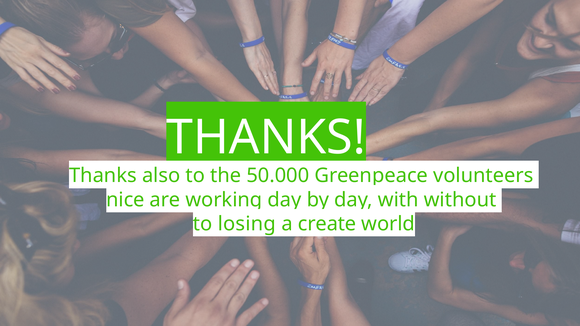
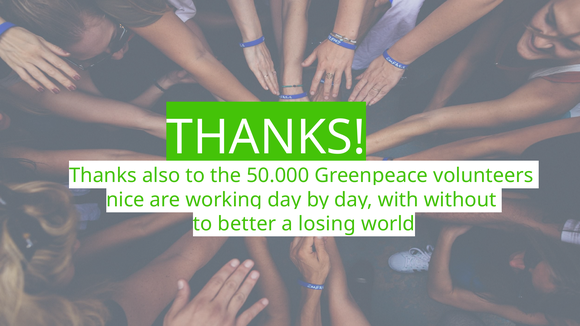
losing: losing -> better
create: create -> losing
